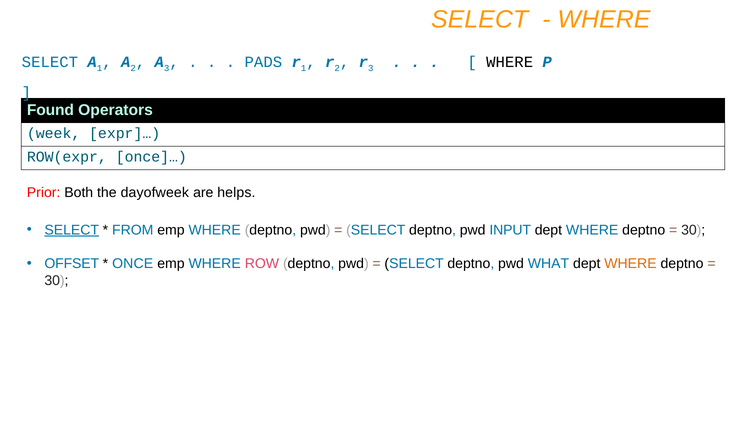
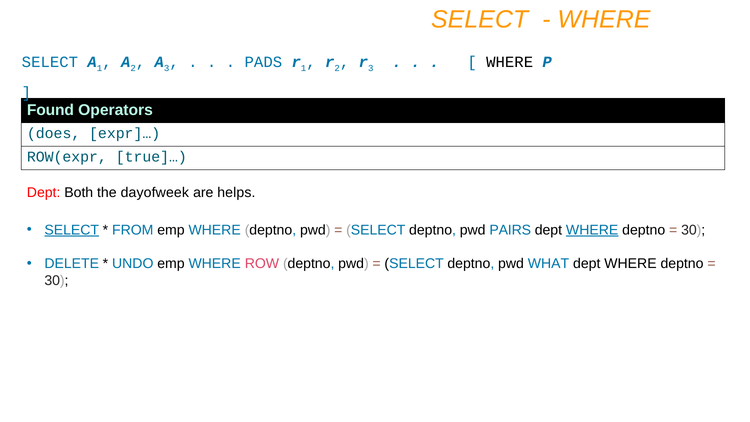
week: week -> does
once]…: once]… -> true]…
Prior at (44, 192): Prior -> Dept
INPUT: INPUT -> PAIRS
WHERE at (592, 230) underline: none -> present
OFFSET: OFFSET -> DELETE
ONCE: ONCE -> UNDO
WHERE at (630, 264) colour: orange -> black
